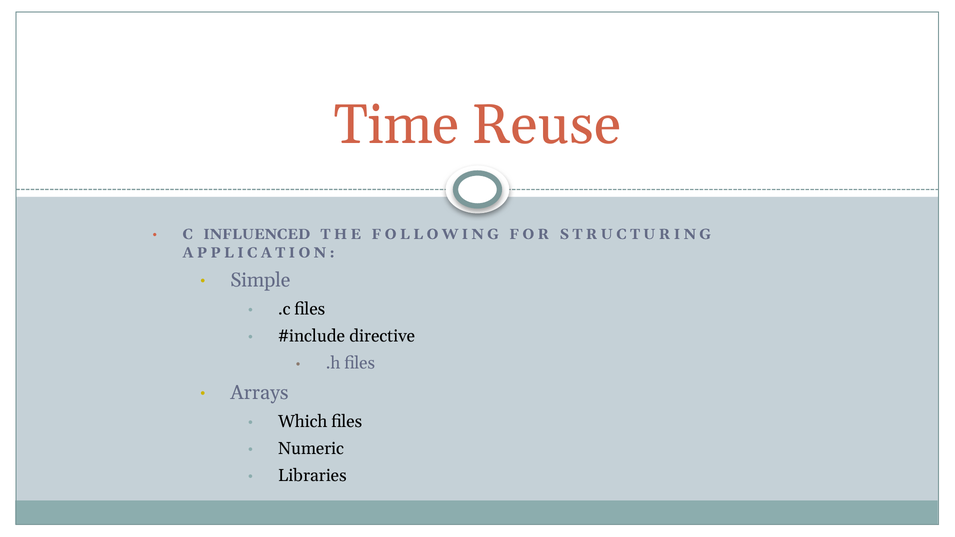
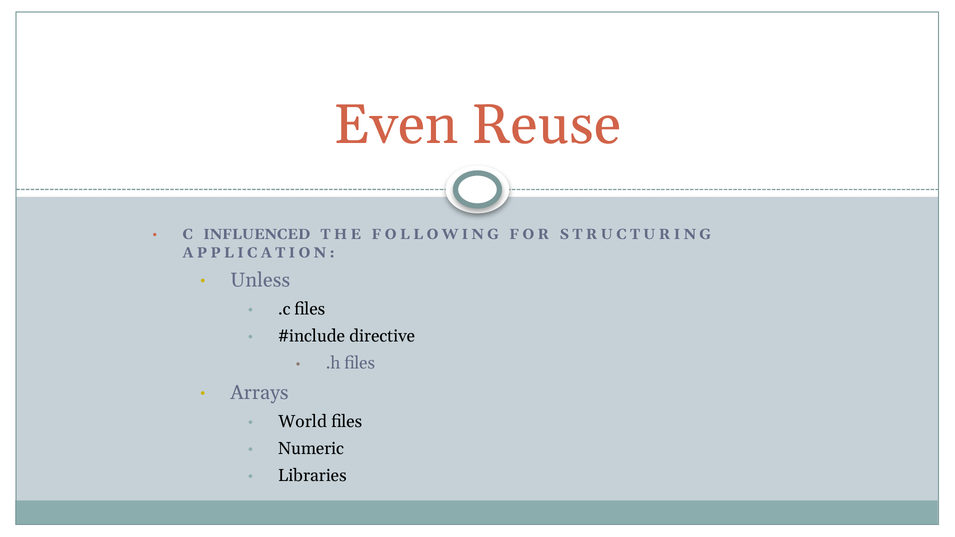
Time: Time -> Even
Simple: Simple -> Unless
Which: Which -> World
